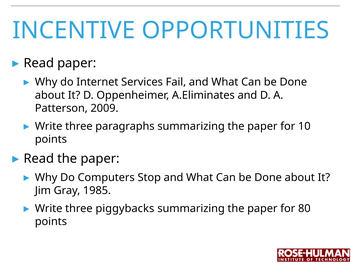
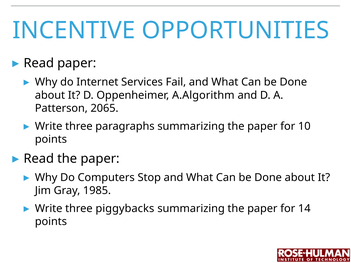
A.Eliminates: A.Eliminates -> A.Algorithm
2009: 2009 -> 2065
80: 80 -> 14
